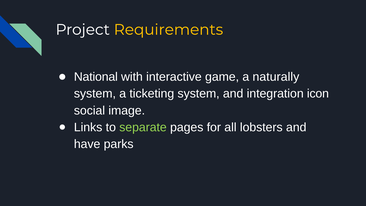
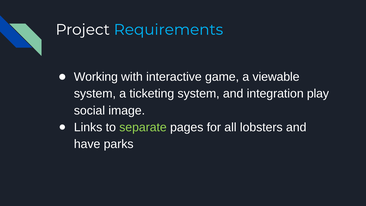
Requirements colour: yellow -> light blue
National: National -> Working
naturally: naturally -> viewable
icon: icon -> play
